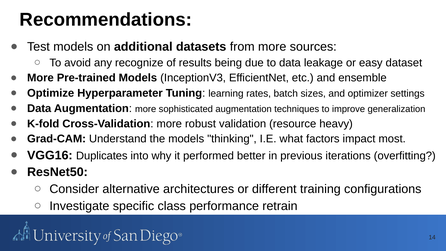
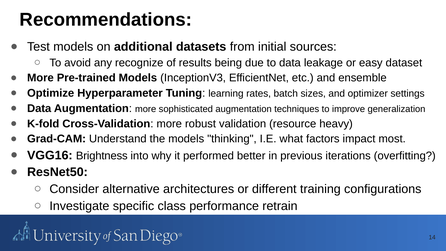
from more: more -> initial
Duplicates: Duplicates -> Brightness
